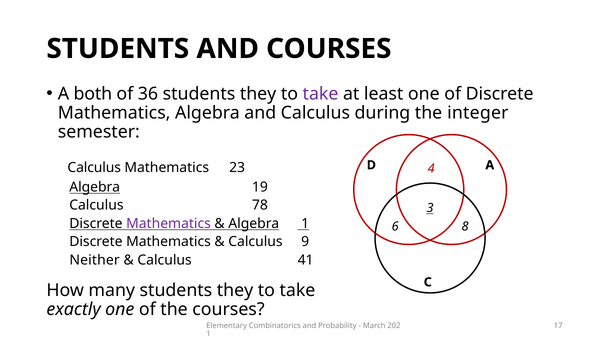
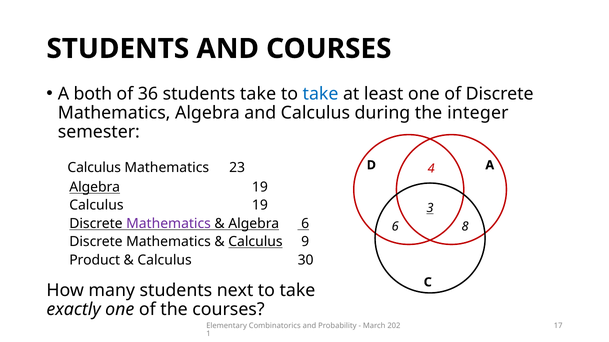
36 students they: they -> take
take at (321, 94) colour: purple -> blue
Calculus 78: 78 -> 19
Algebra 1: 1 -> 6
Calculus at (255, 242) underline: none -> present
Neither: Neither -> Product
41: 41 -> 30
many students they: they -> next
